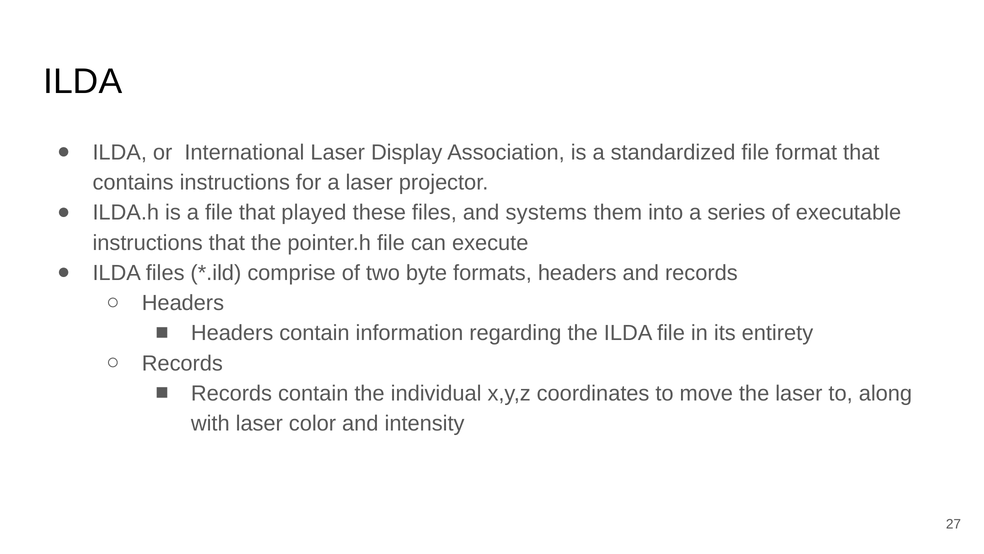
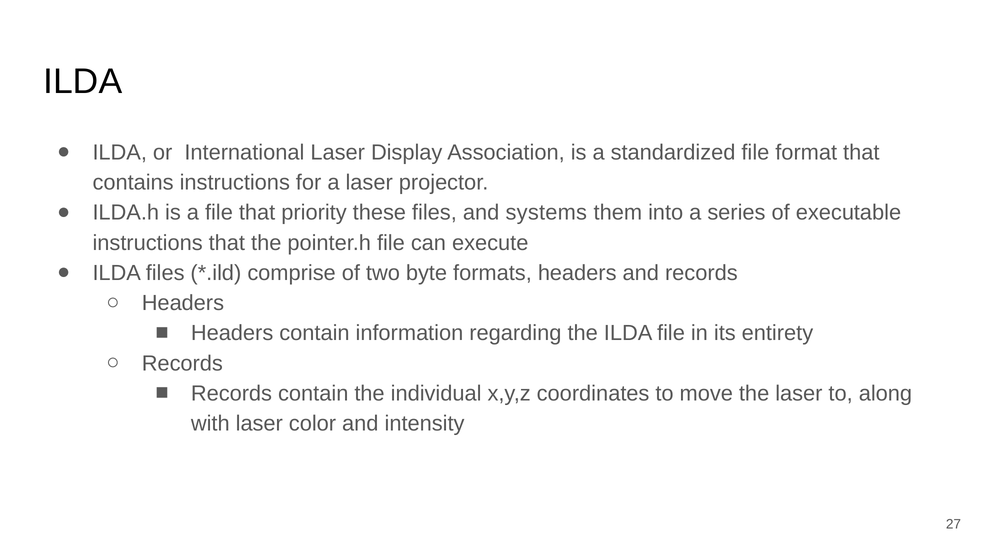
played: played -> priority
